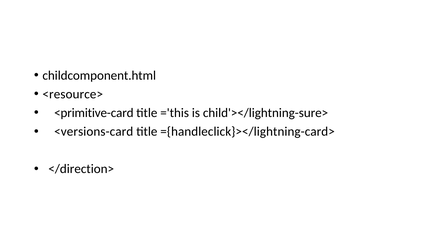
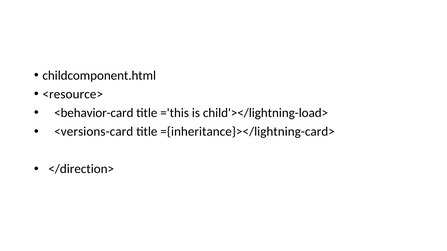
<primitive-card: <primitive-card -> <behavior-card
child'></lightning-sure>: child'></lightning-sure> -> child'></lightning-load>
={handleclick}></lightning-card>: ={handleclick}></lightning-card> -> ={inheritance}></lightning-card>
